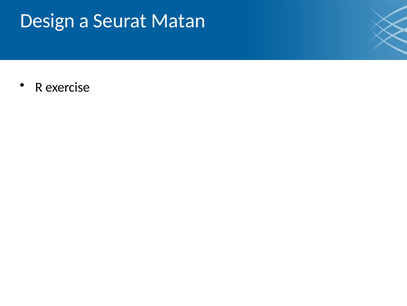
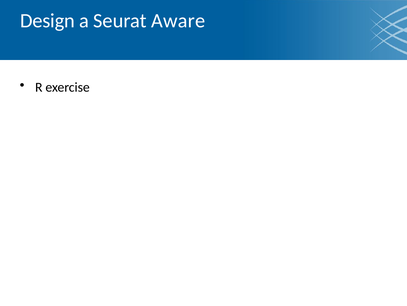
Matan: Matan -> Aware
